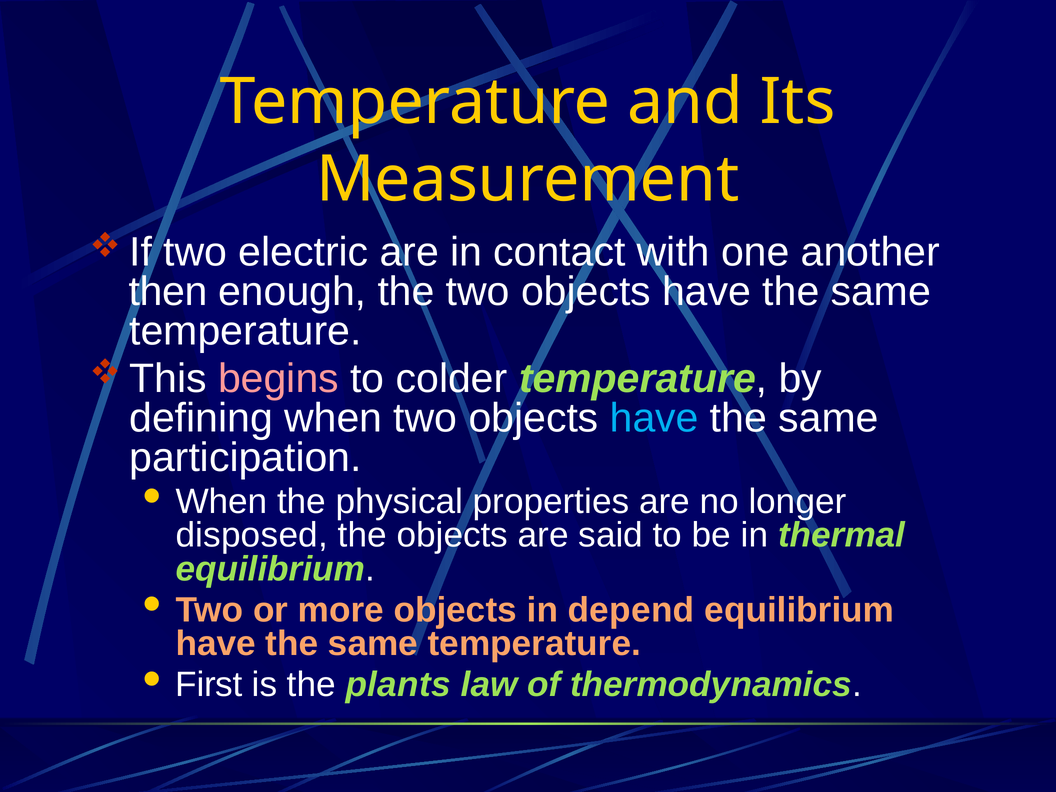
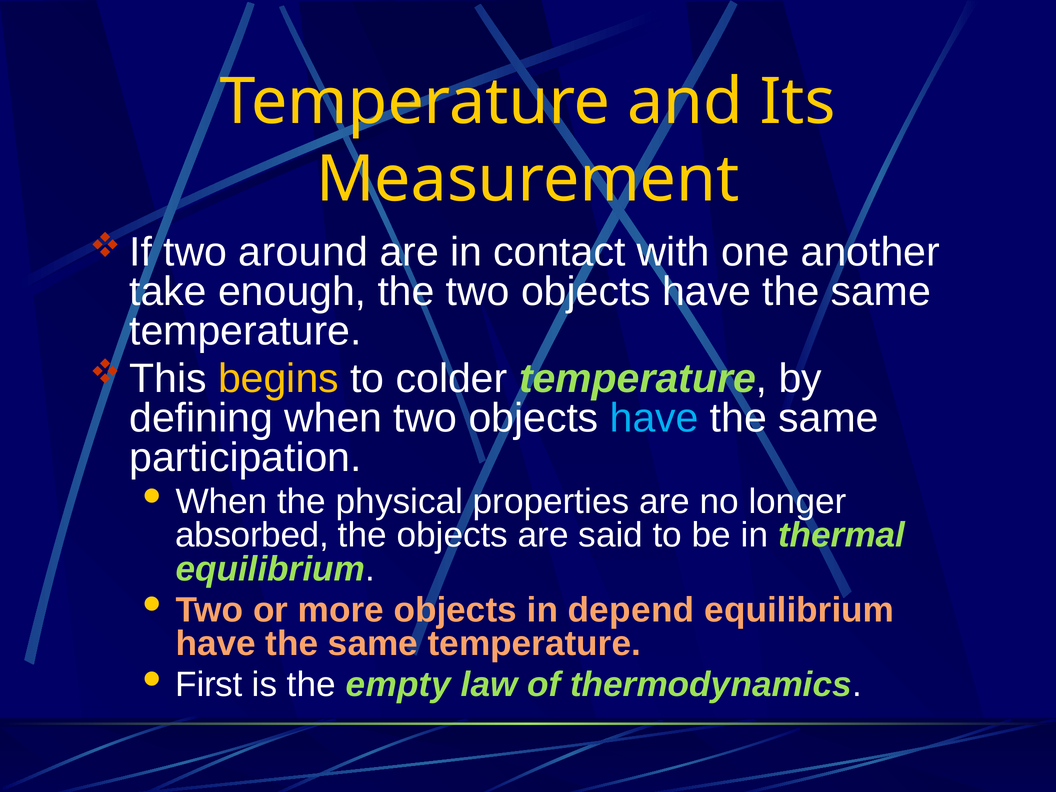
electric: electric -> around
then: then -> take
begins colour: pink -> yellow
disposed: disposed -> absorbed
plants: plants -> empty
